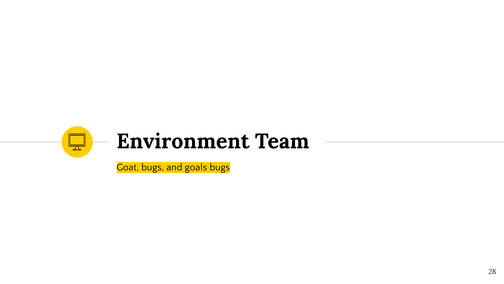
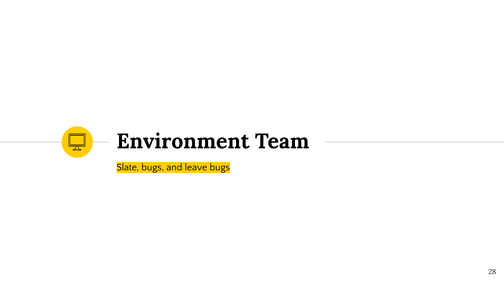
Goat: Goat -> Slate
goals: goals -> leave
